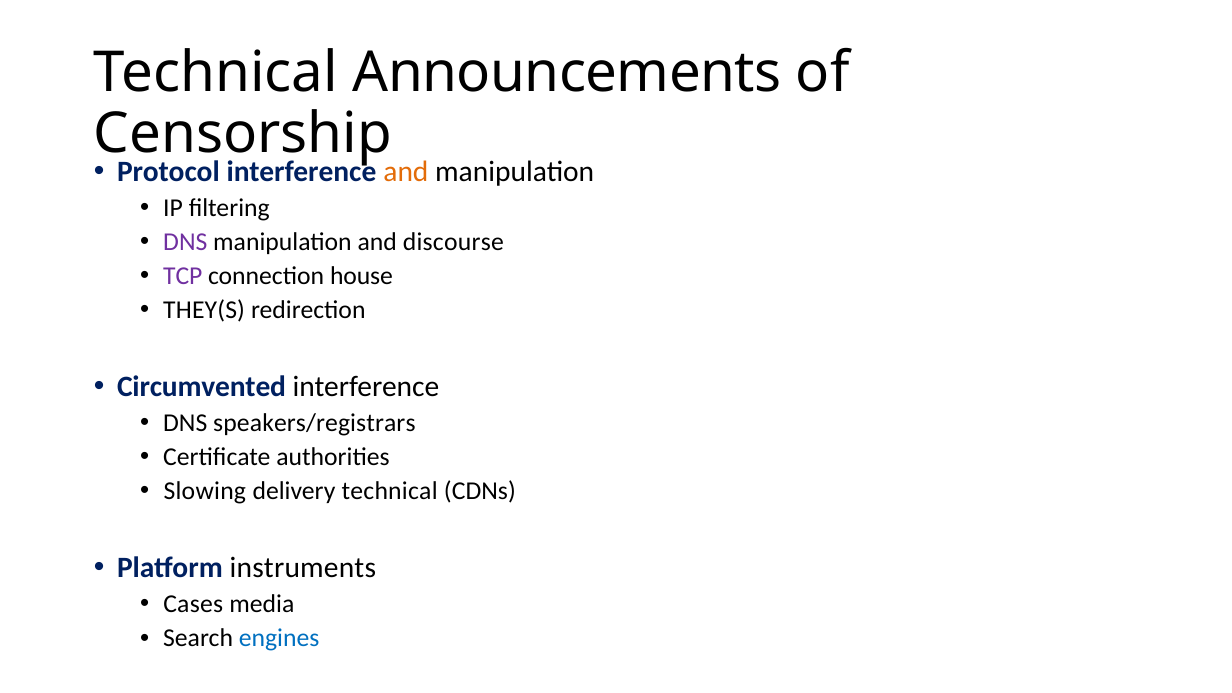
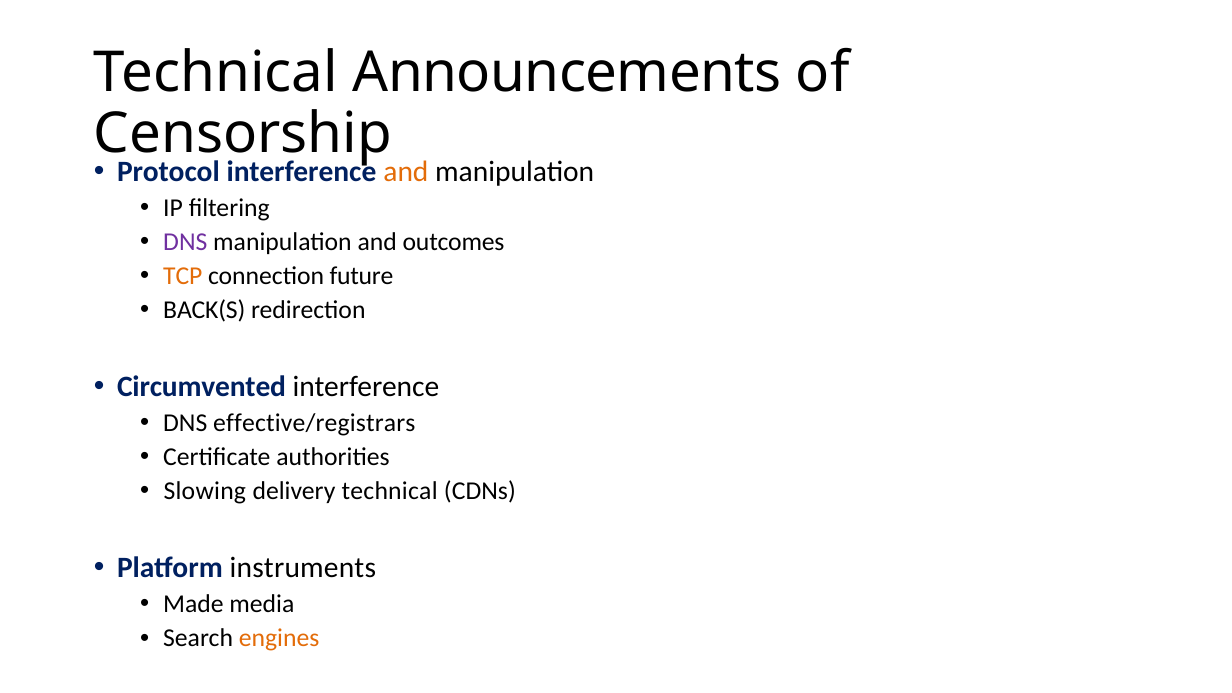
discourse: discourse -> outcomes
TCP colour: purple -> orange
house: house -> future
THEY(S: THEY(S -> BACK(S
speakers/registrars: speakers/registrars -> effective/registrars
Cases: Cases -> Made
engines colour: blue -> orange
